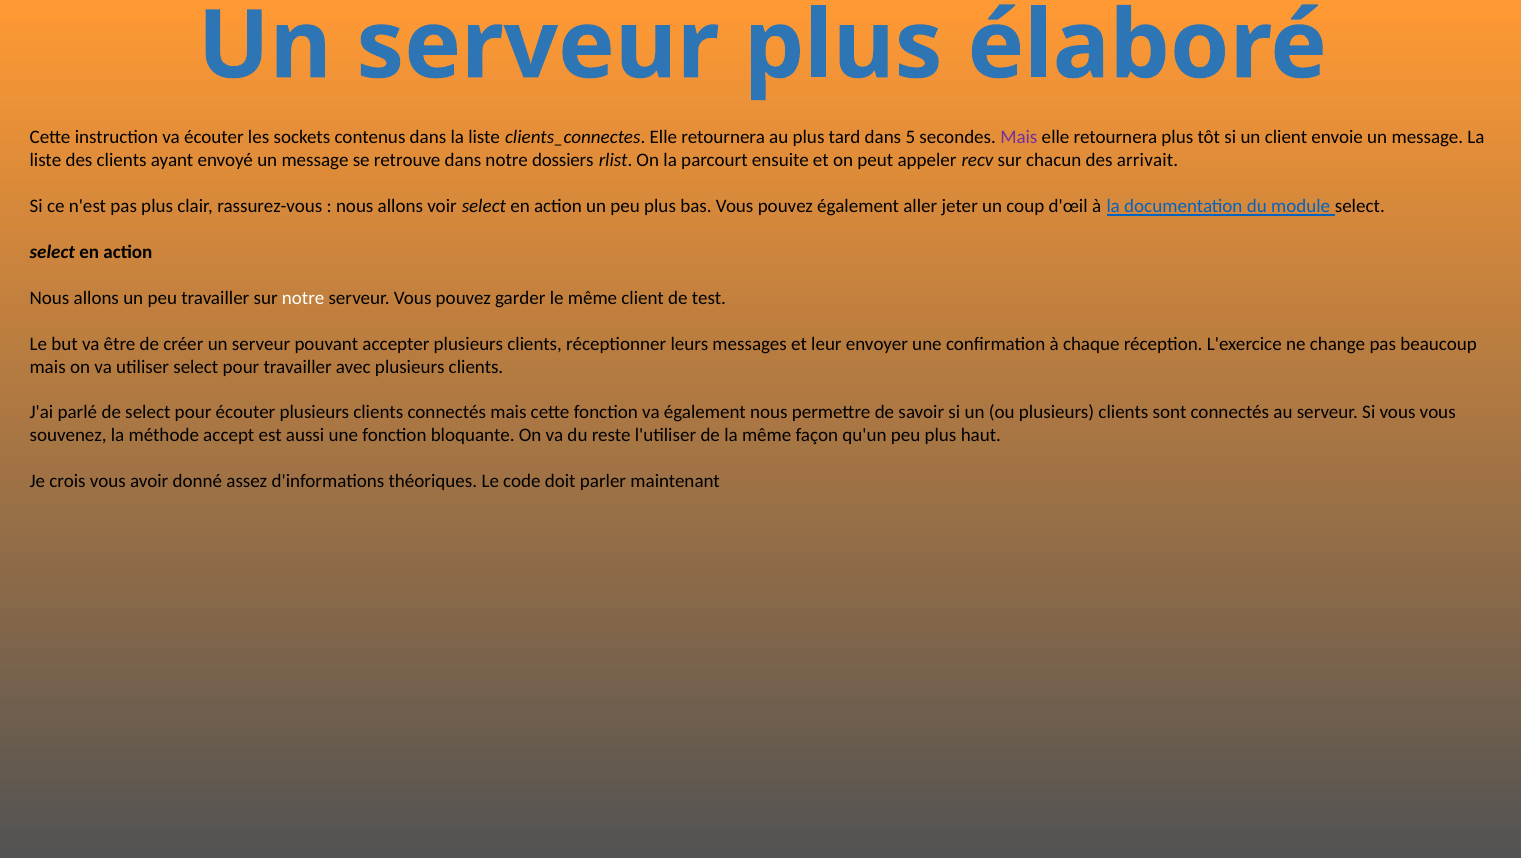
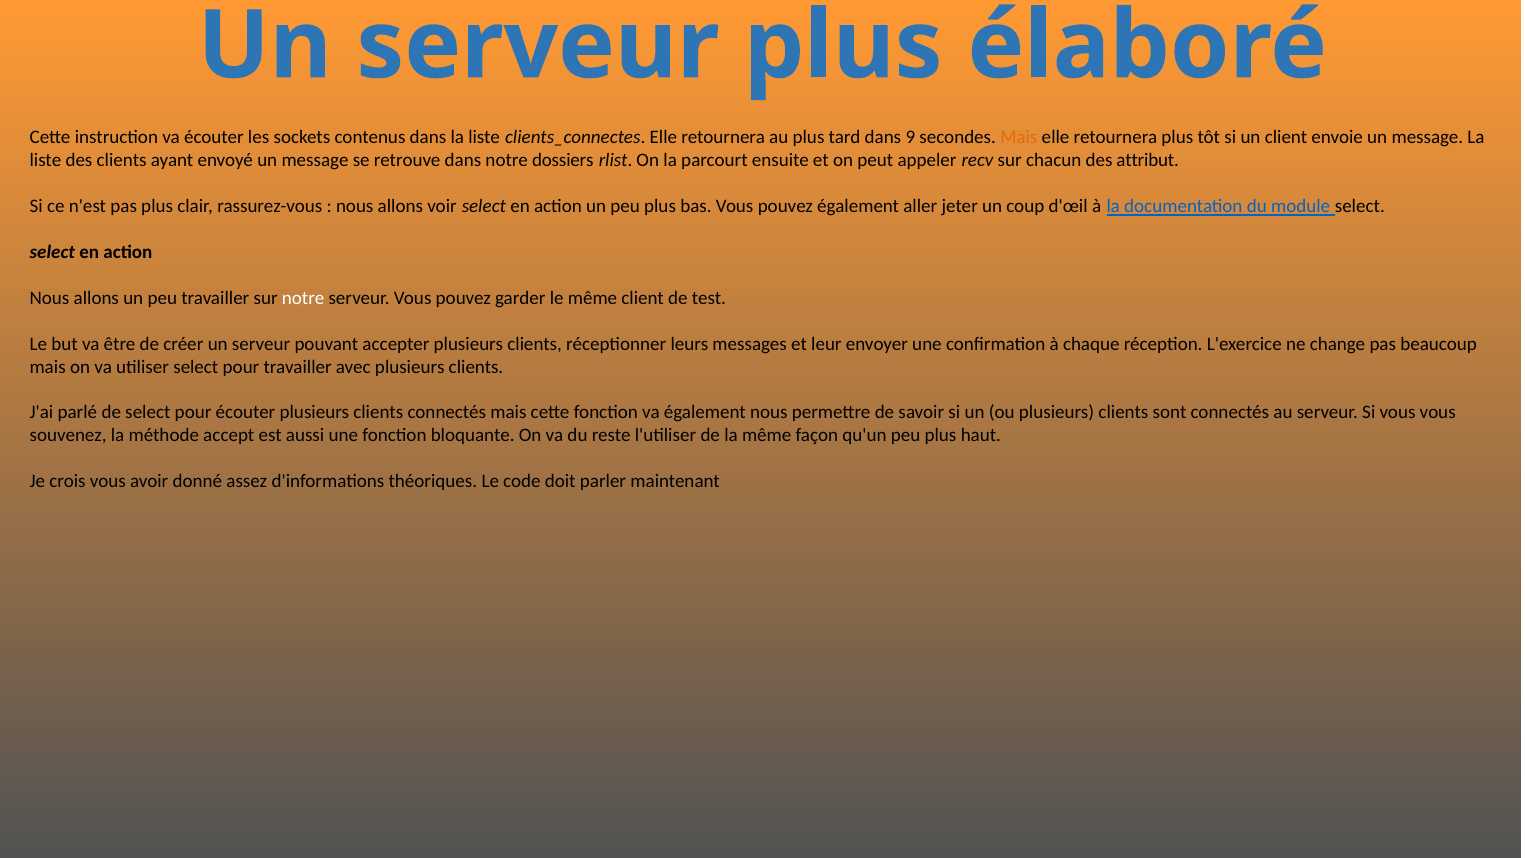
5: 5 -> 9
Mais at (1019, 138) colour: purple -> orange
arrivait: arrivait -> attribut
